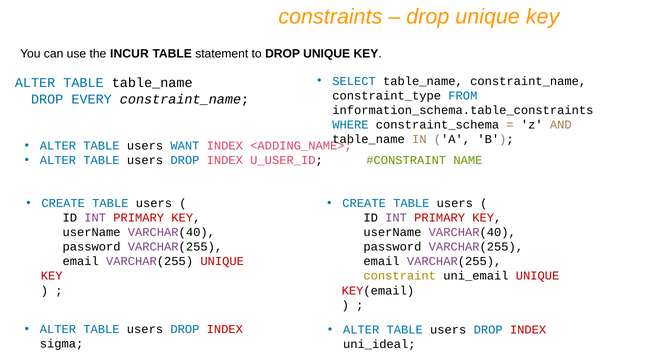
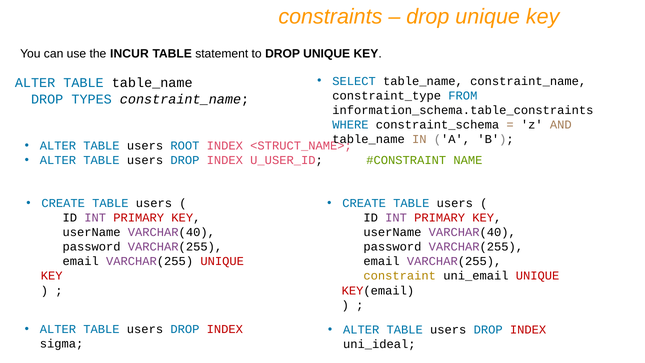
EVERY: EVERY -> TYPES
WANT: WANT -> ROOT
<ADDING_NAME>: <ADDING_NAME> -> <STRUCT_NAME>
